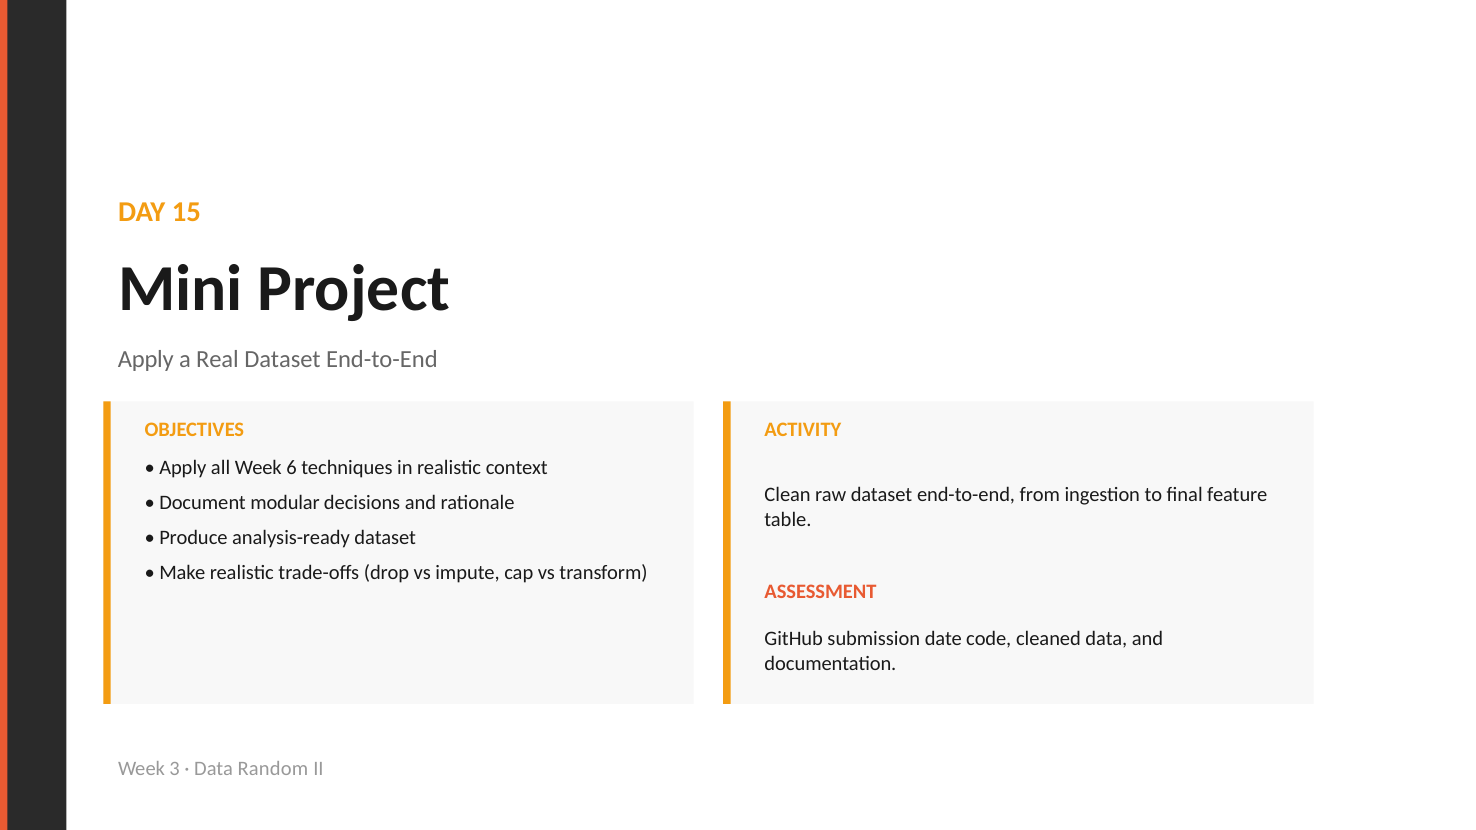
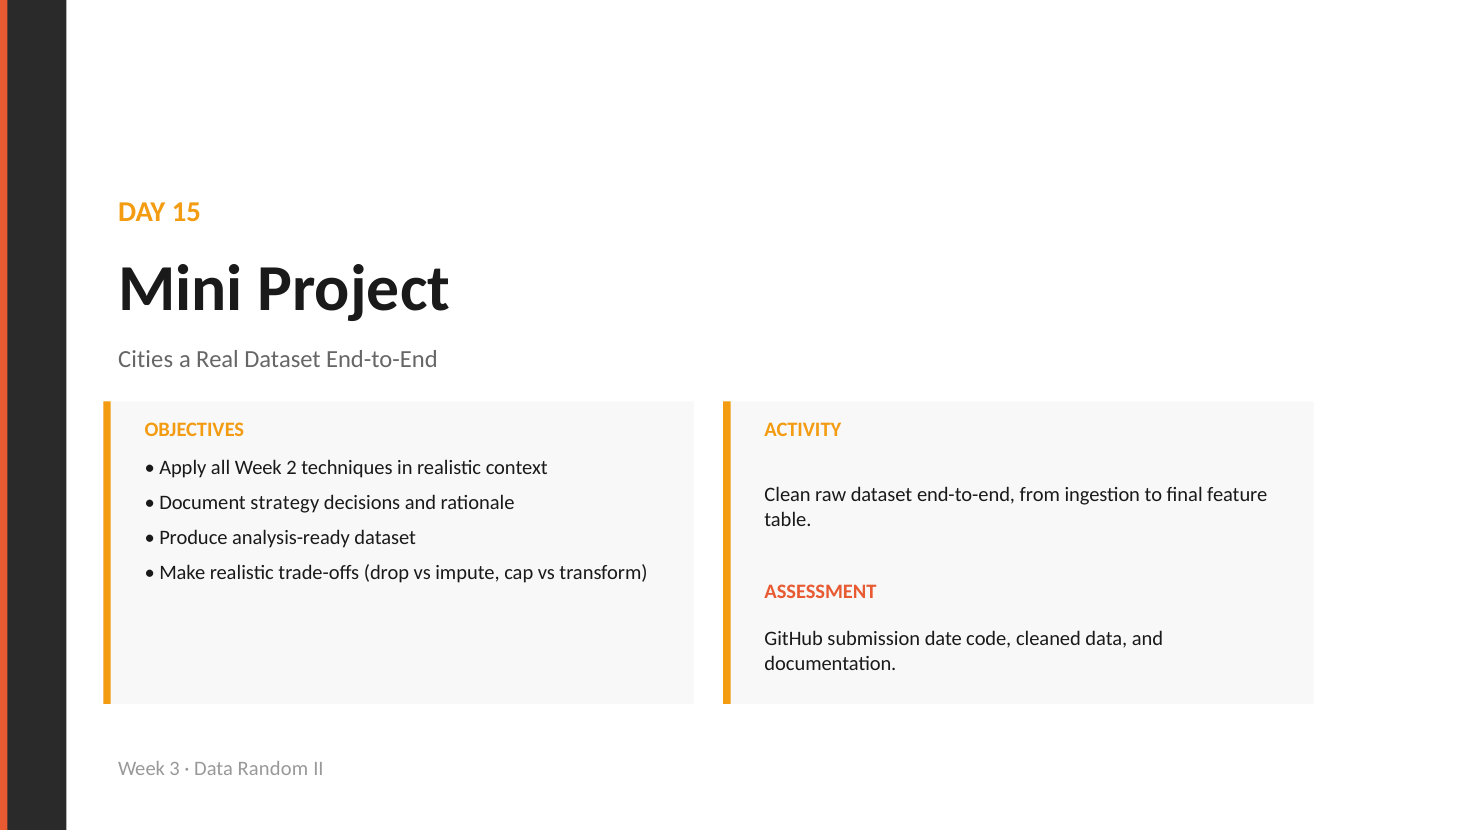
Apply at (146, 360): Apply -> Cities
6: 6 -> 2
modular: modular -> strategy
